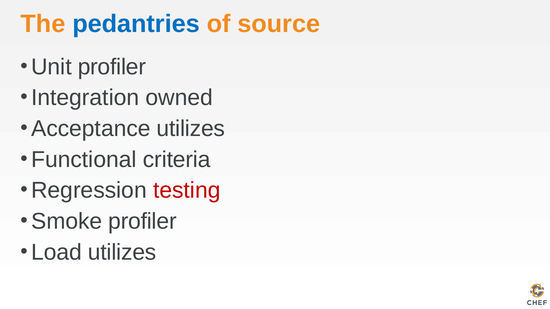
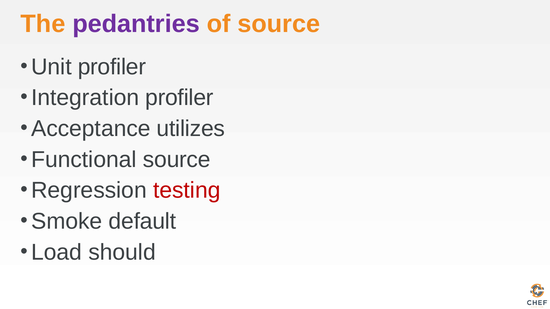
pedantries colour: blue -> purple
Integration owned: owned -> profiler
Functional criteria: criteria -> source
Smoke profiler: profiler -> default
Load utilizes: utilizes -> should
